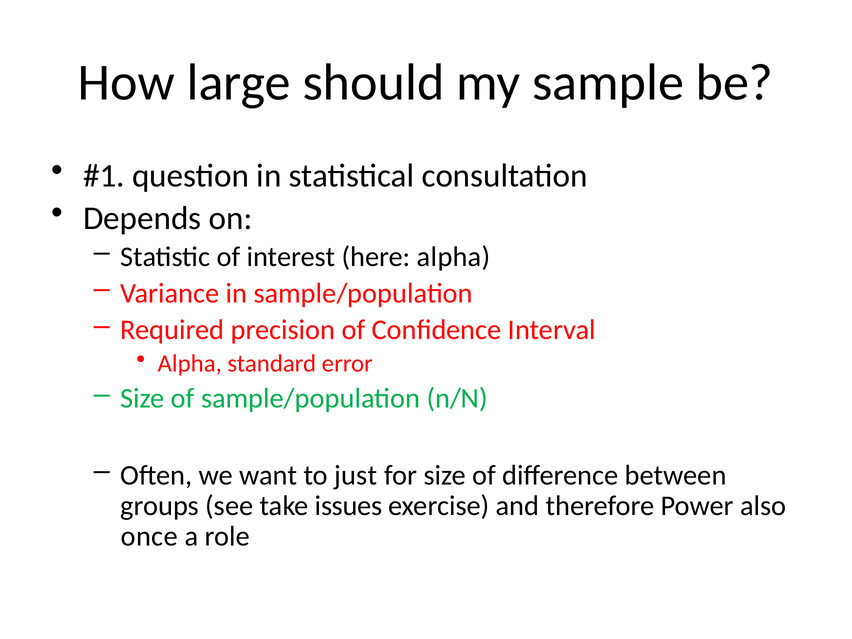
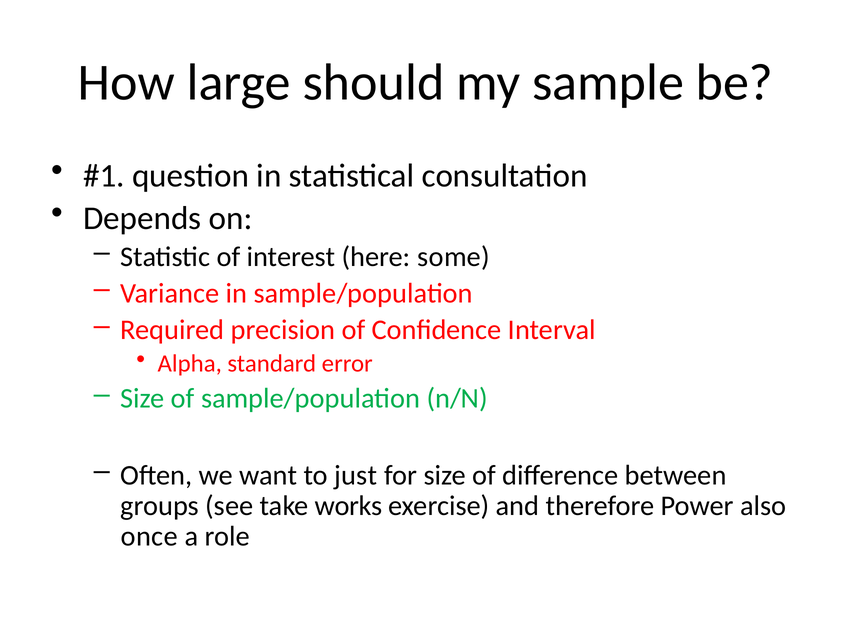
here alpha: alpha -> some
issues: issues -> works
